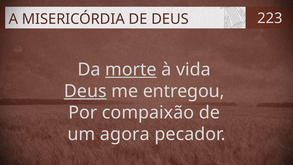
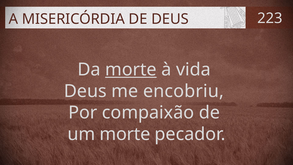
Deus at (85, 91) underline: present -> none
entregou: entregou -> encobriu
um agora: agora -> morte
